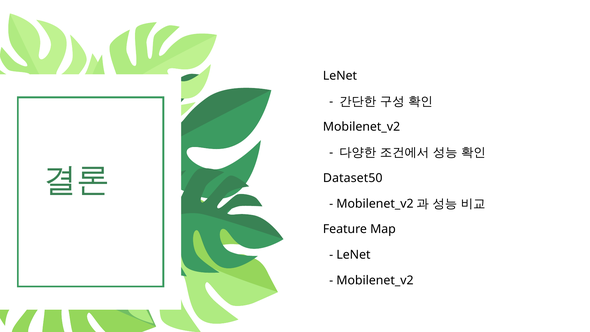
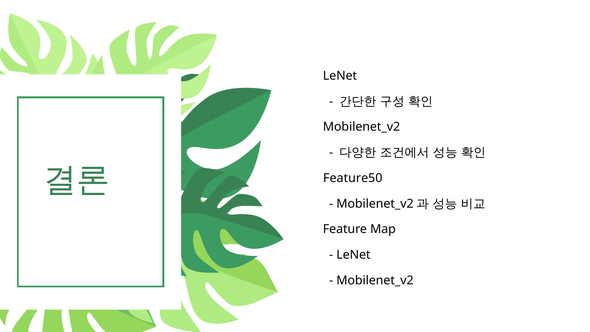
Dataset50: Dataset50 -> Feature50
